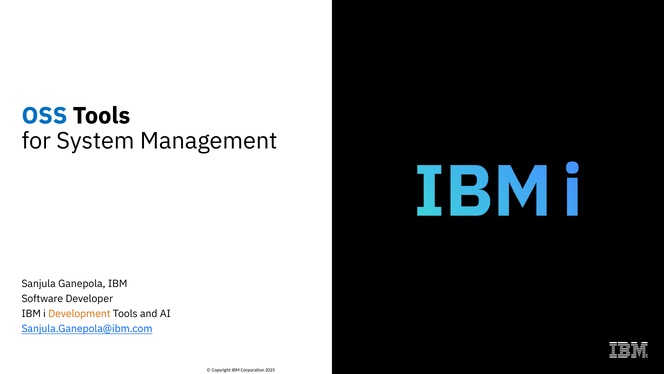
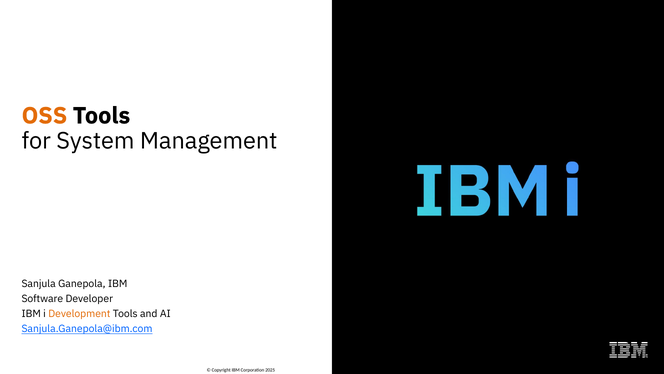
OSS colour: blue -> orange
